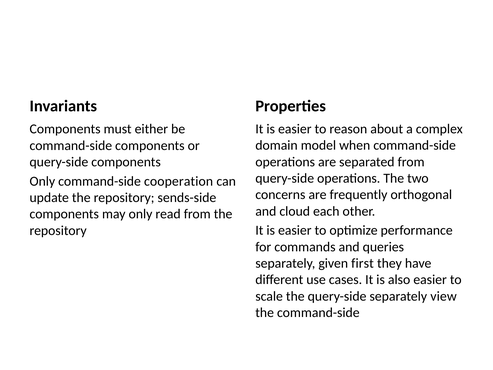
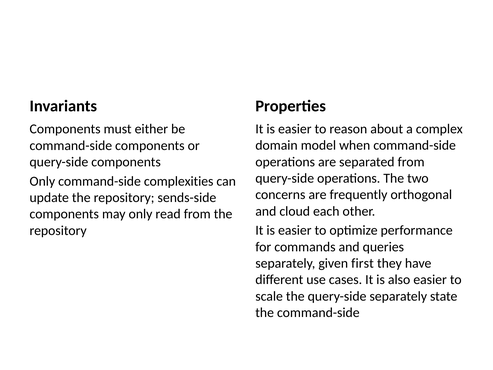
cooperation: cooperation -> complexities
view: view -> state
